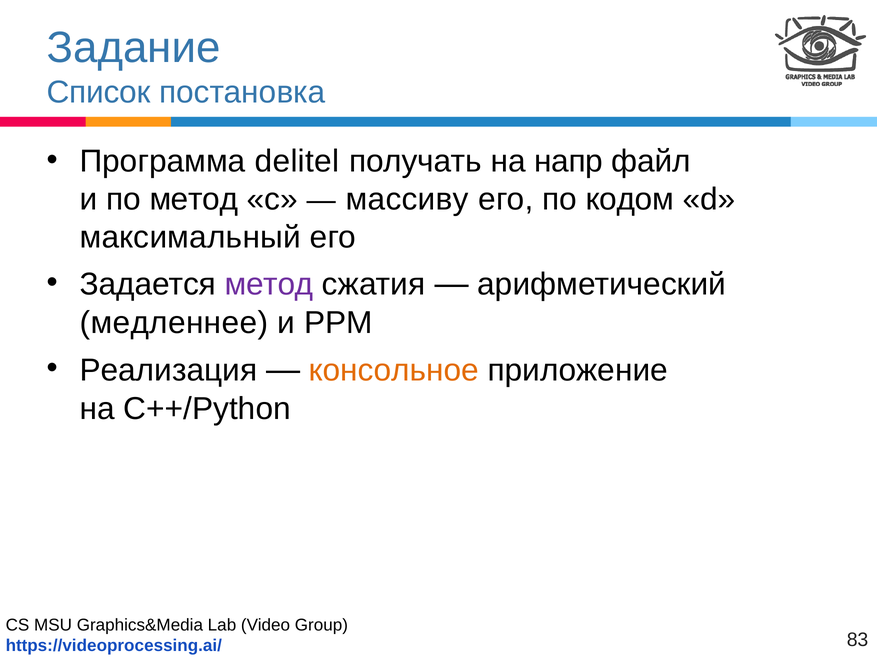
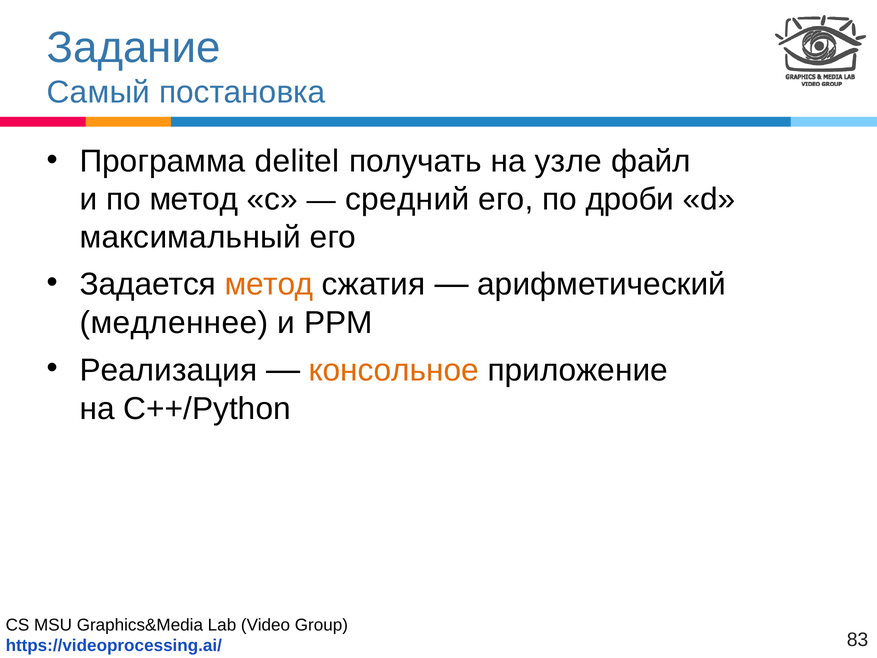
Список: Список -> Самый
напр: напр -> узле
массиву: массиву -> средний
кодом: кодом -> дроби
метод at (269, 284) colour: purple -> orange
